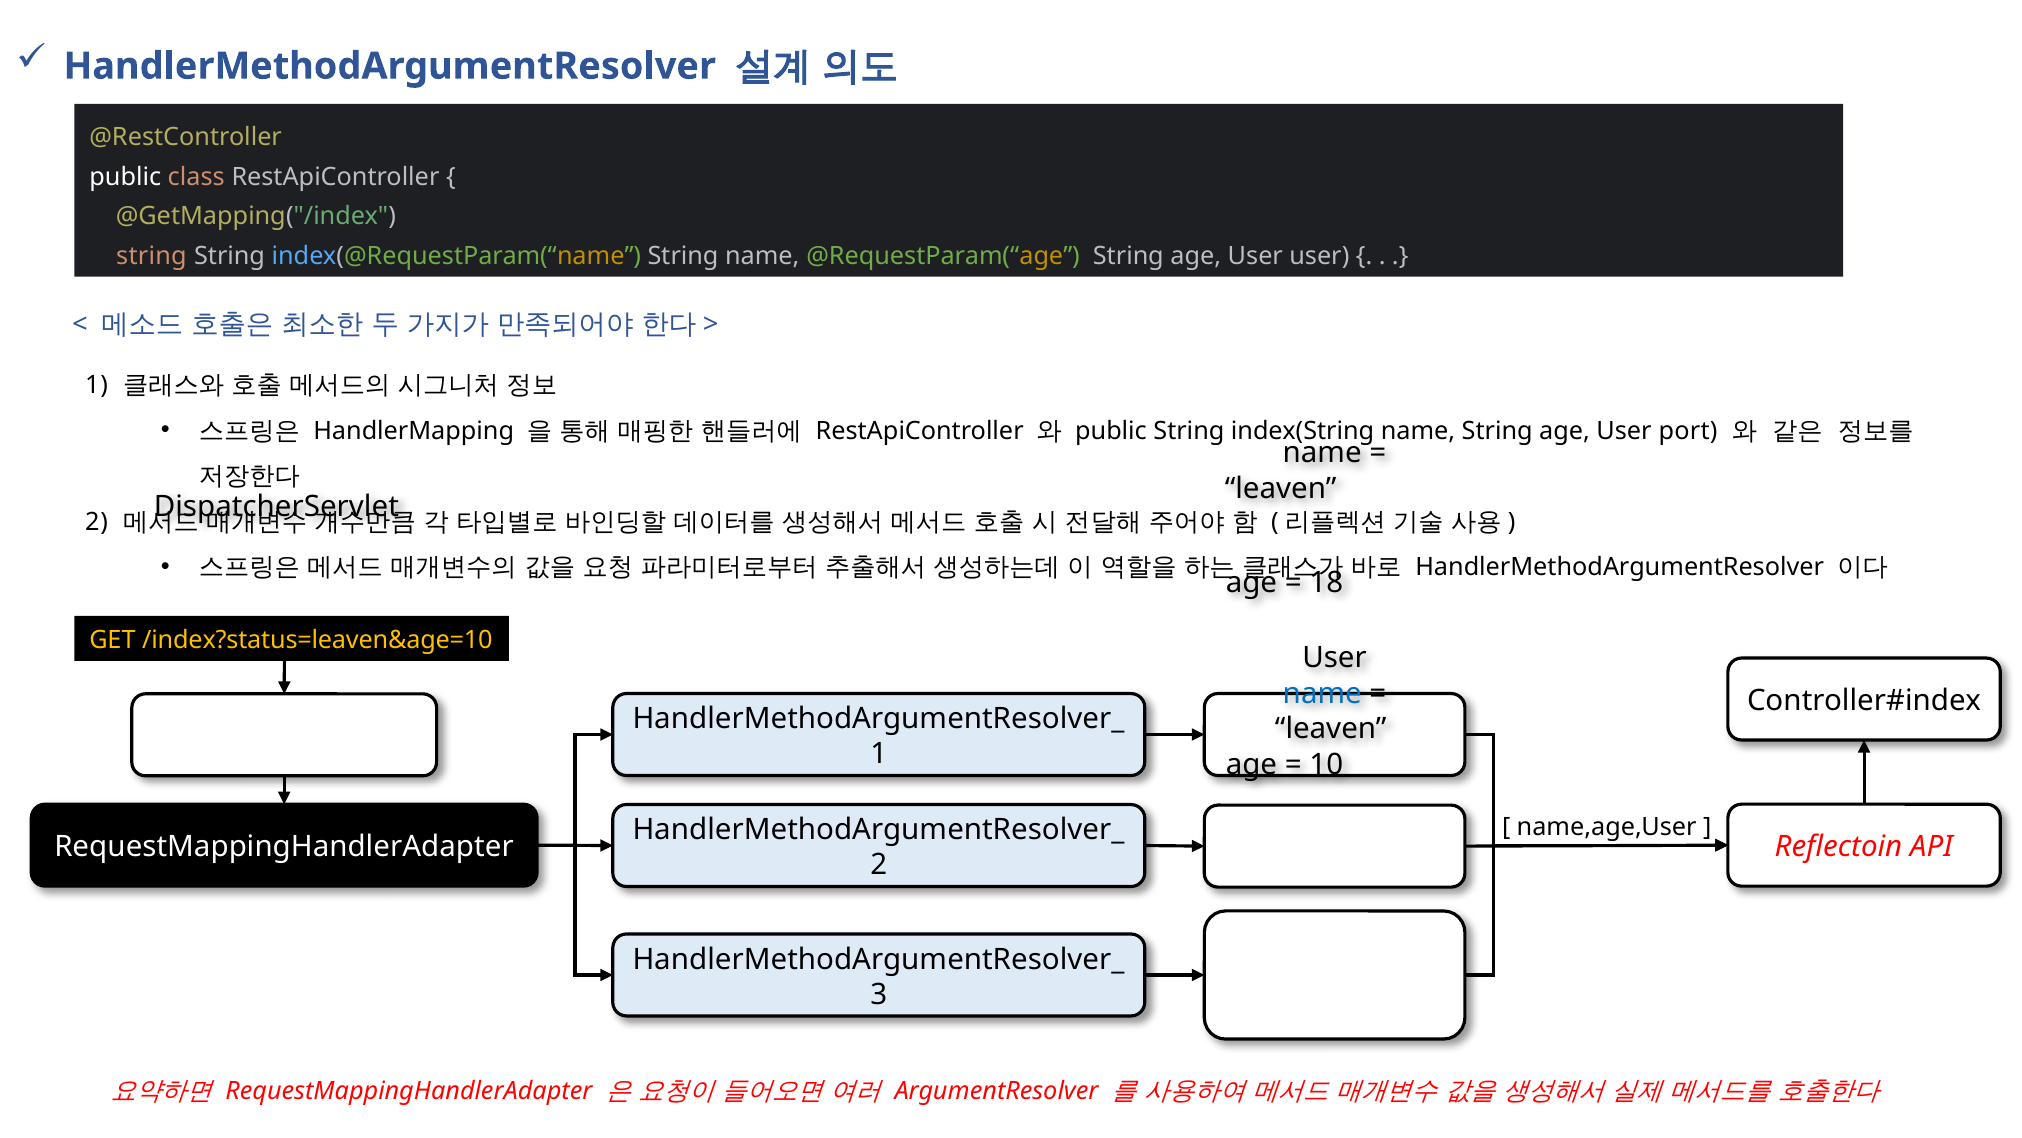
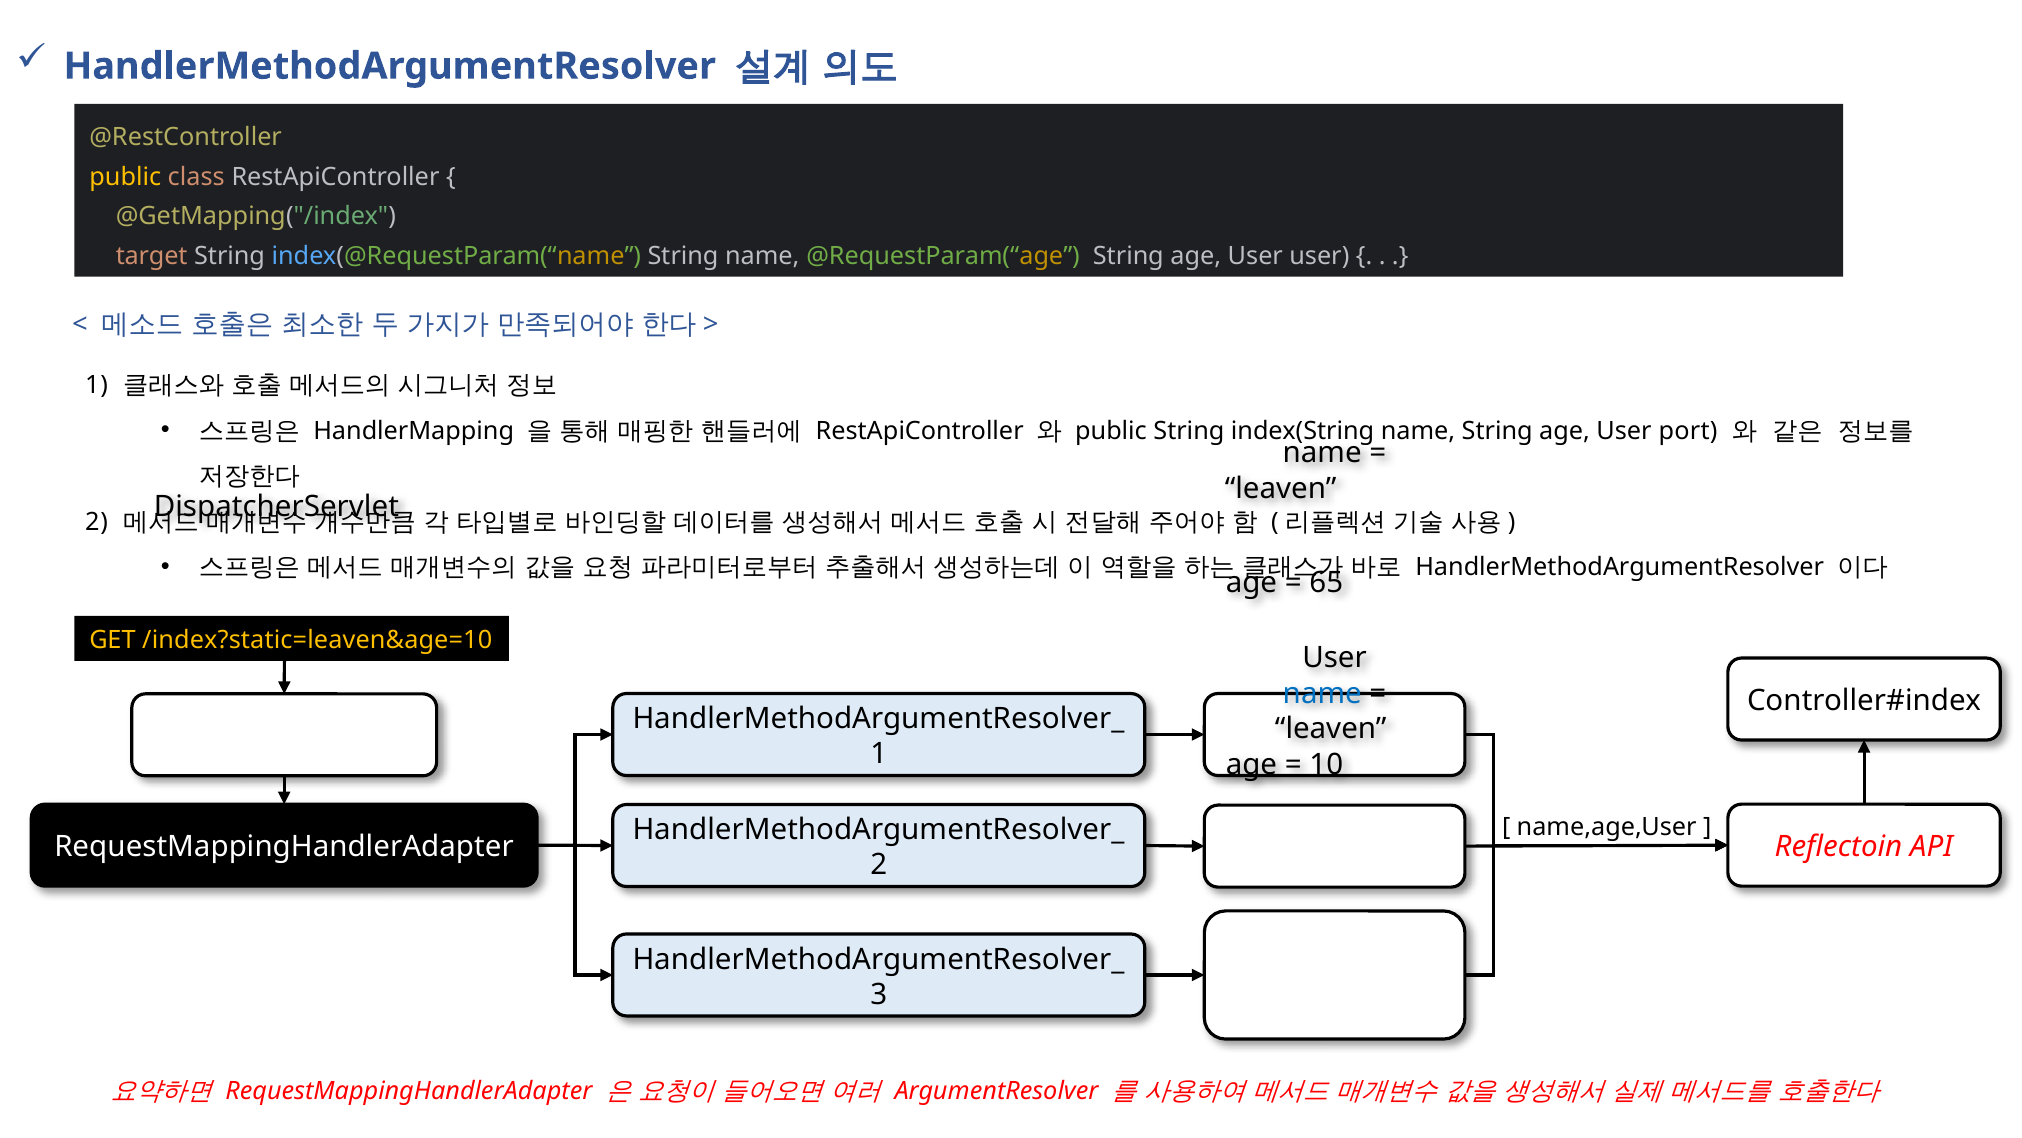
public at (125, 177) colour: white -> yellow
string at (151, 256): string -> target
18: 18 -> 65
/index?status=leaven&age=10: /index?status=leaven&age=10 -> /index?static=leaven&age=10
